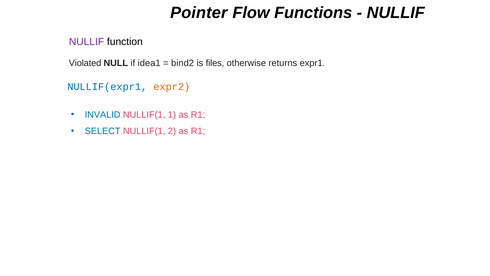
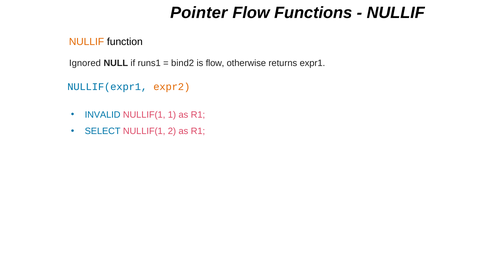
NULLIF at (87, 42) colour: purple -> orange
Violated: Violated -> Ignored
idea1: idea1 -> runs1
is files: files -> flow
